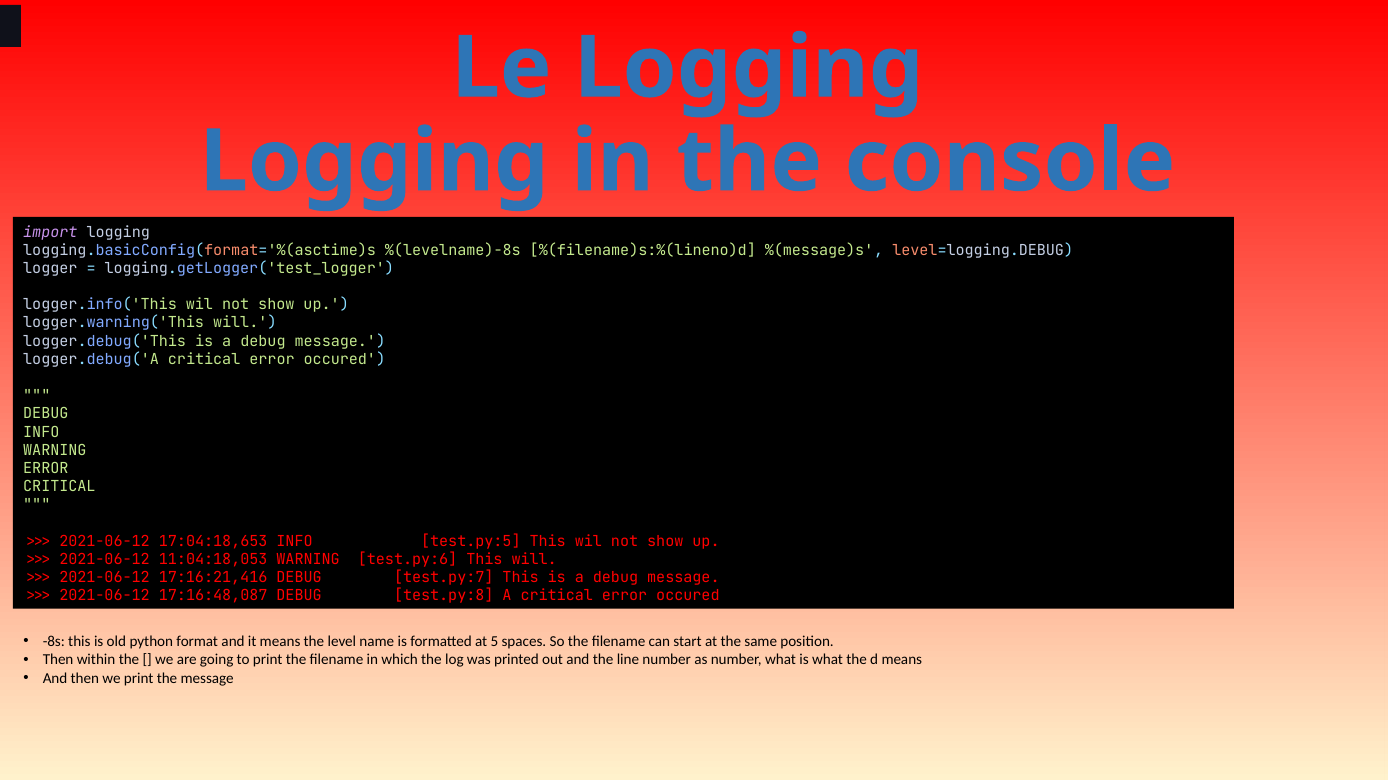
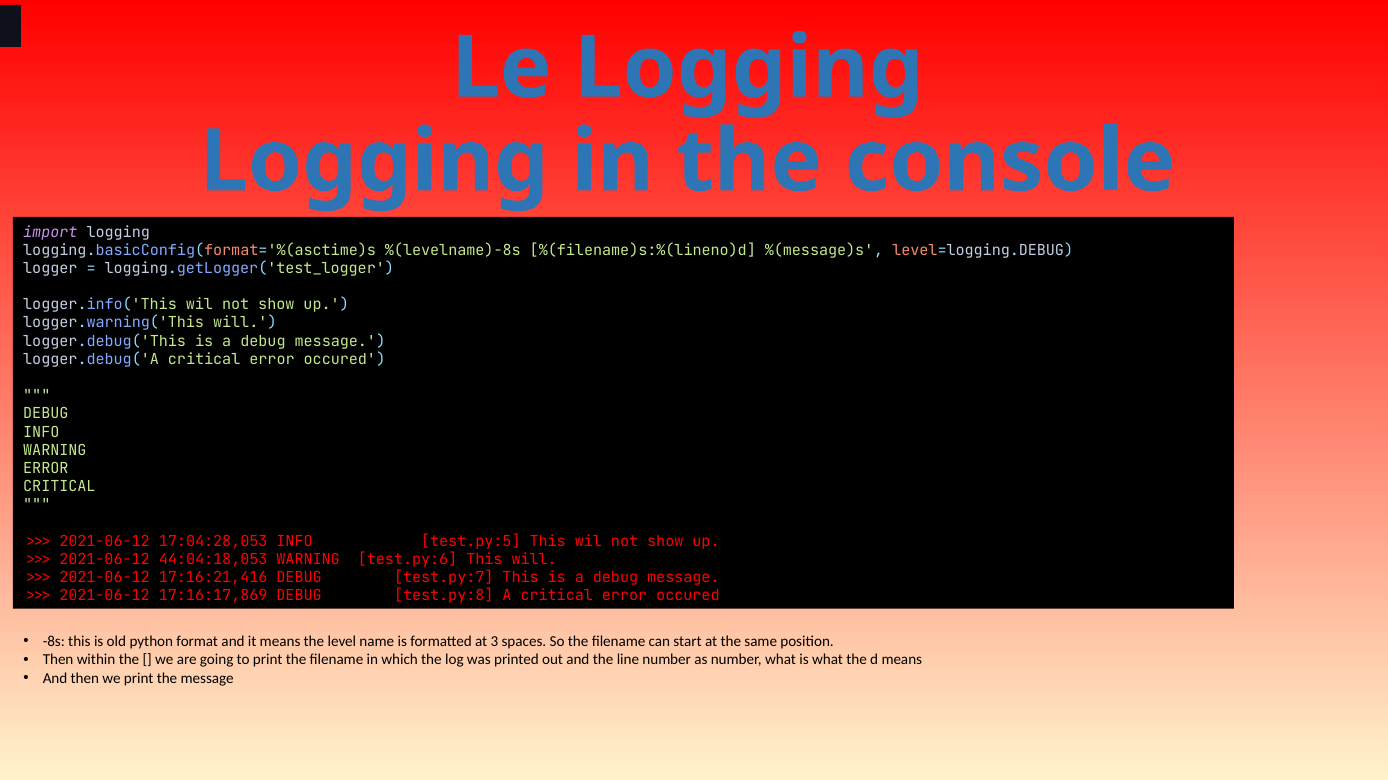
17:04:18,653: 17:04:18,653 -> 17:04:28,053
11:04:18,053: 11:04:18,053 -> 44:04:18,053
17:16:48,087: 17:16:48,087 -> 17:16:17,869
5: 5 -> 3
